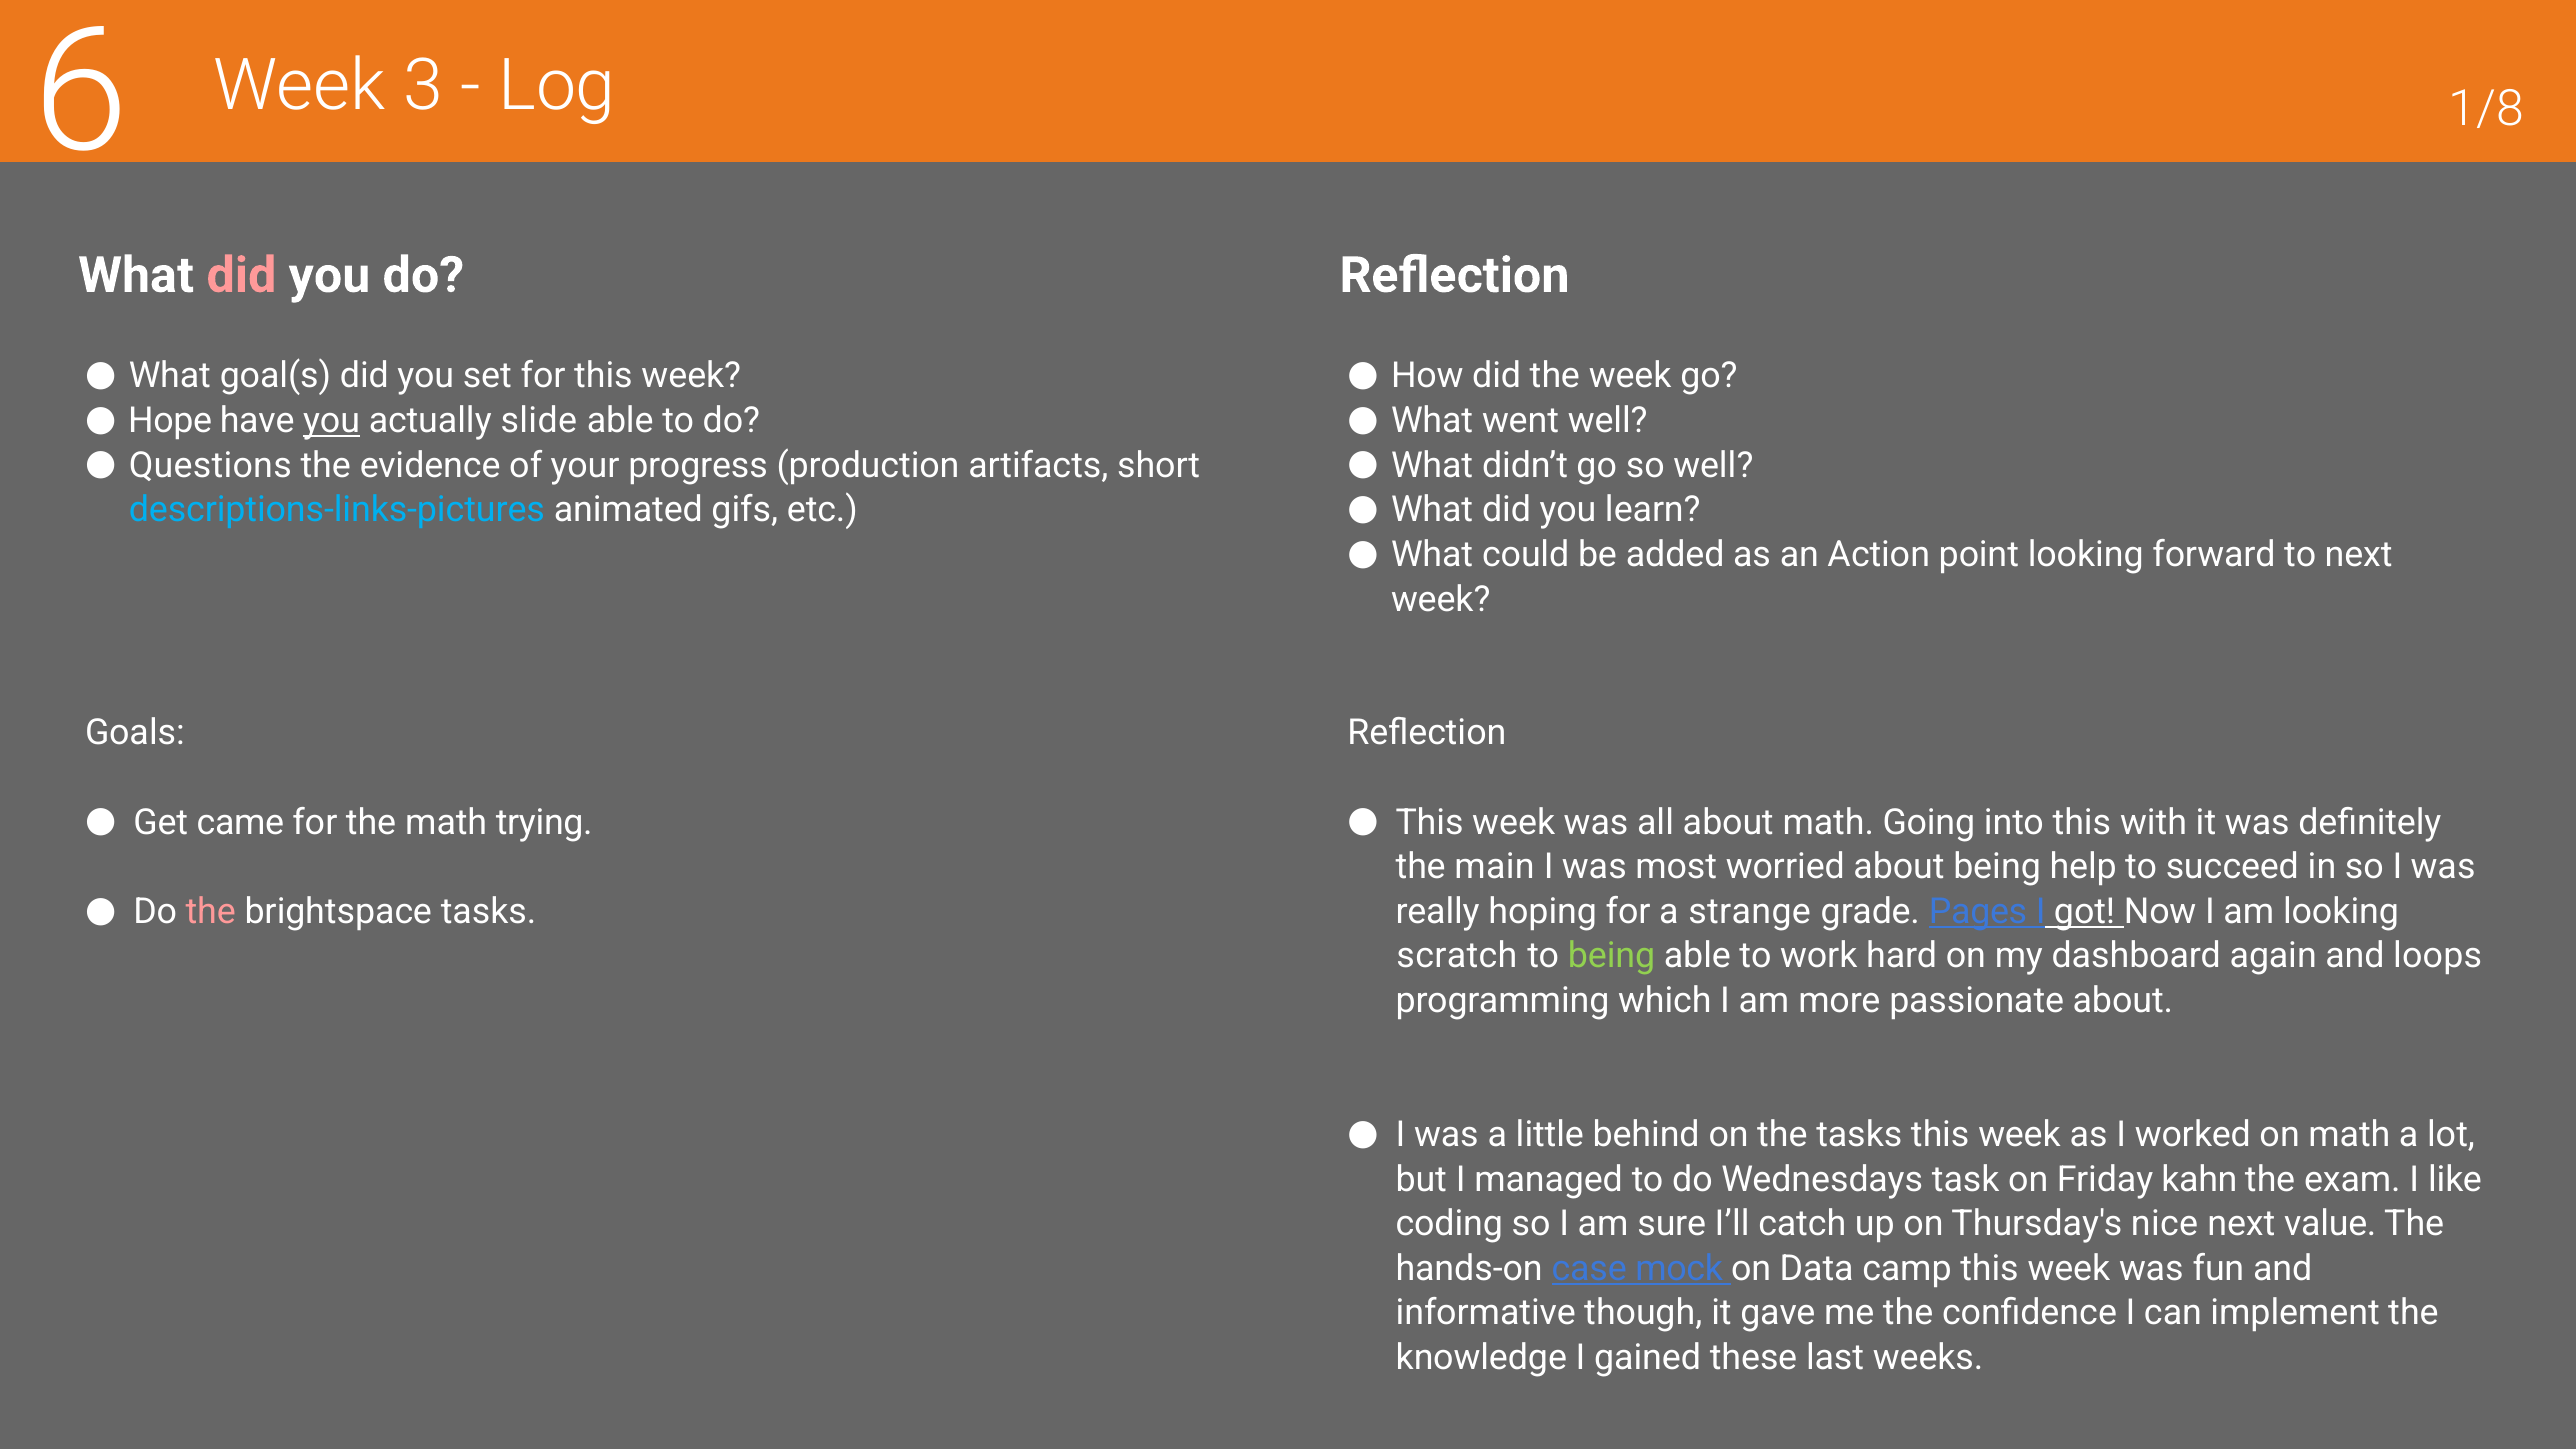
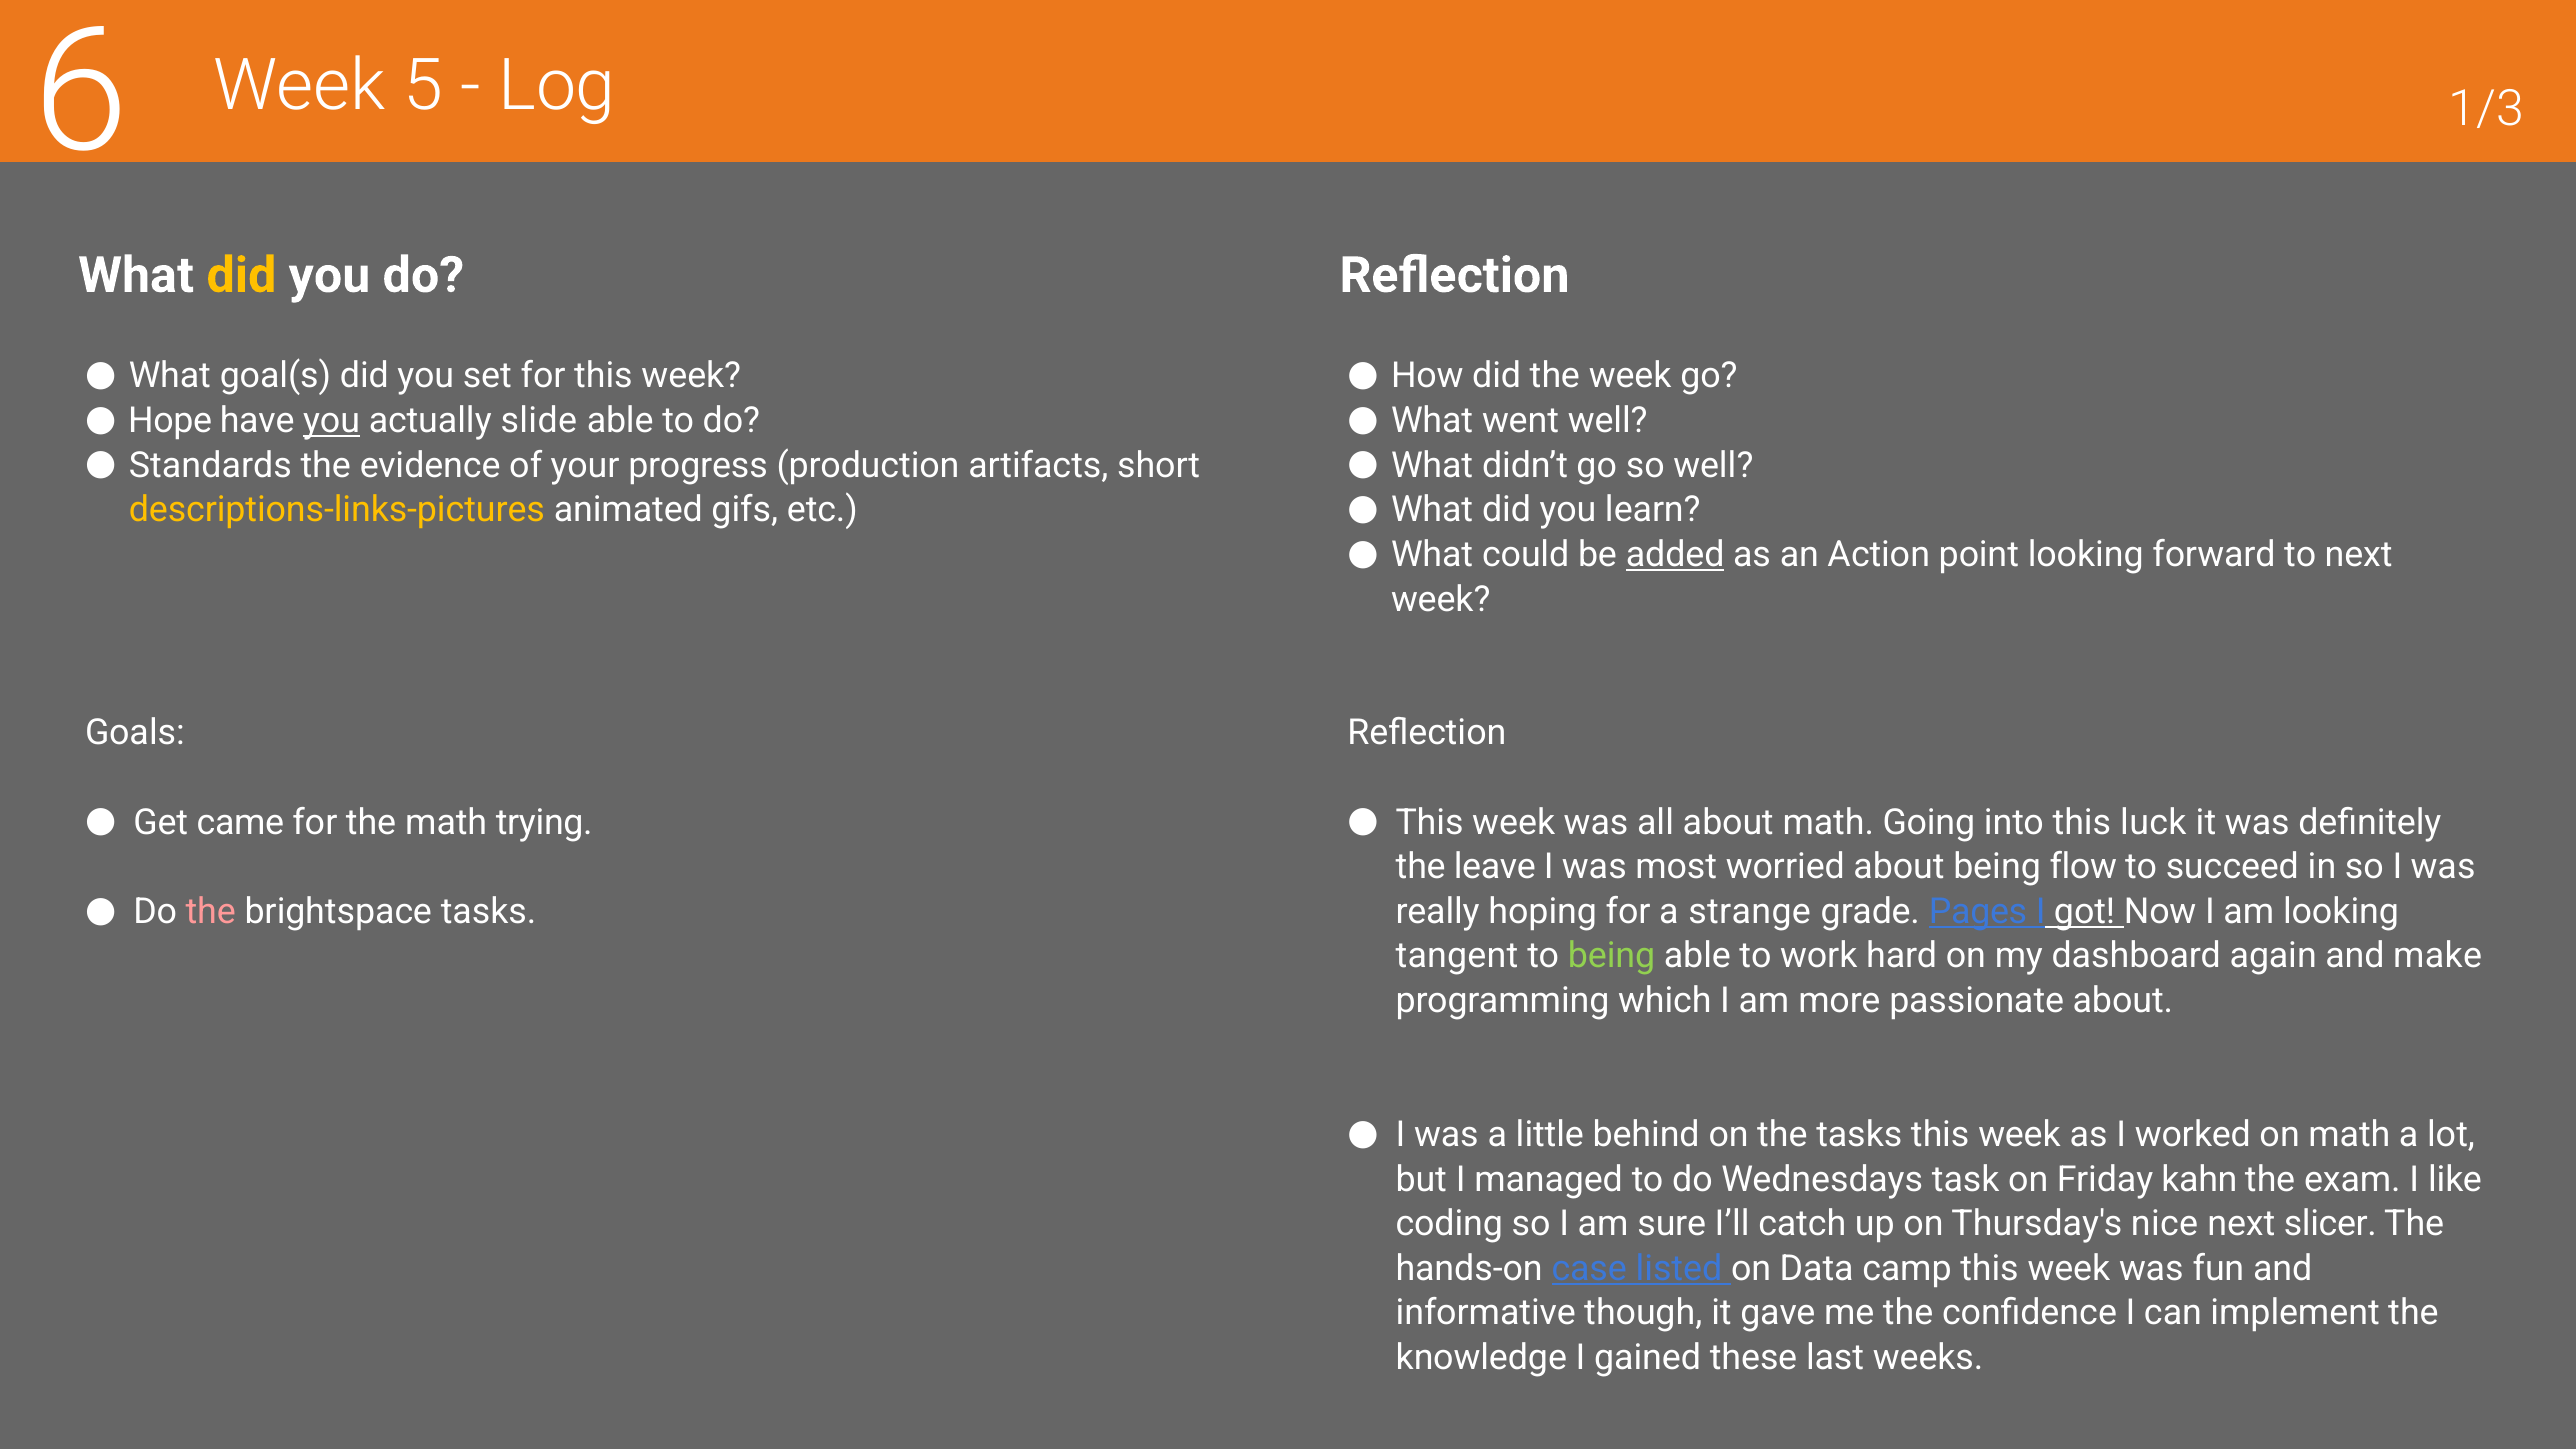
3: 3 -> 5
1/8: 1/8 -> 1/3
did at (241, 275) colour: pink -> yellow
Questions: Questions -> Standards
descriptions-links-pictures colour: light blue -> yellow
added underline: none -> present
with: with -> luck
main: main -> leave
help: help -> flow
scratch: scratch -> tangent
loops: loops -> make
value: value -> slicer
mock: mock -> listed
